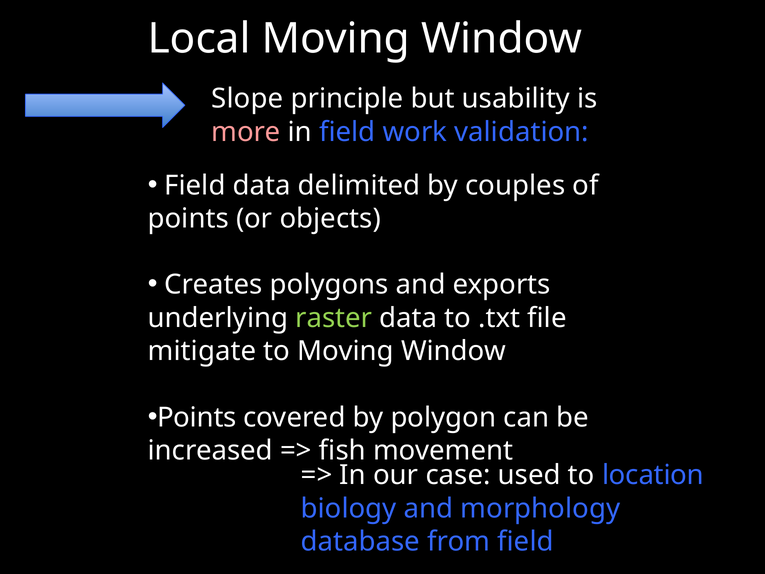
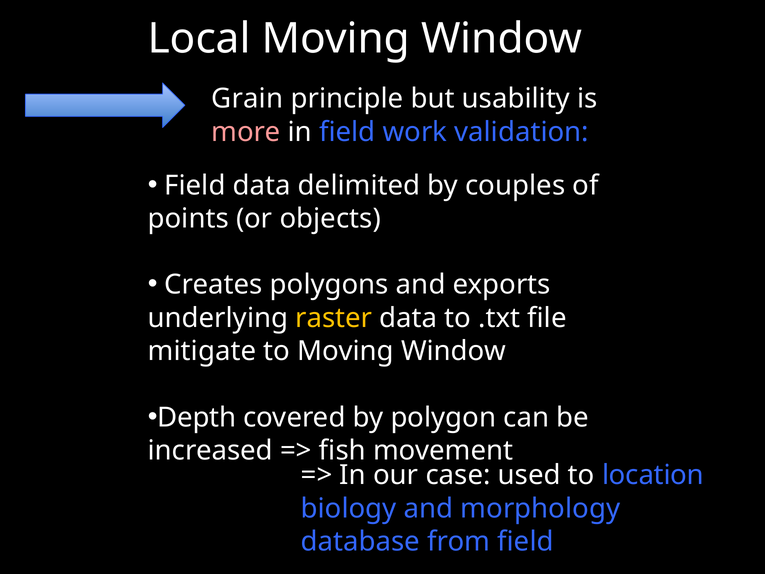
Slope: Slope -> Grain
raster colour: light green -> yellow
Points at (197, 417): Points -> Depth
